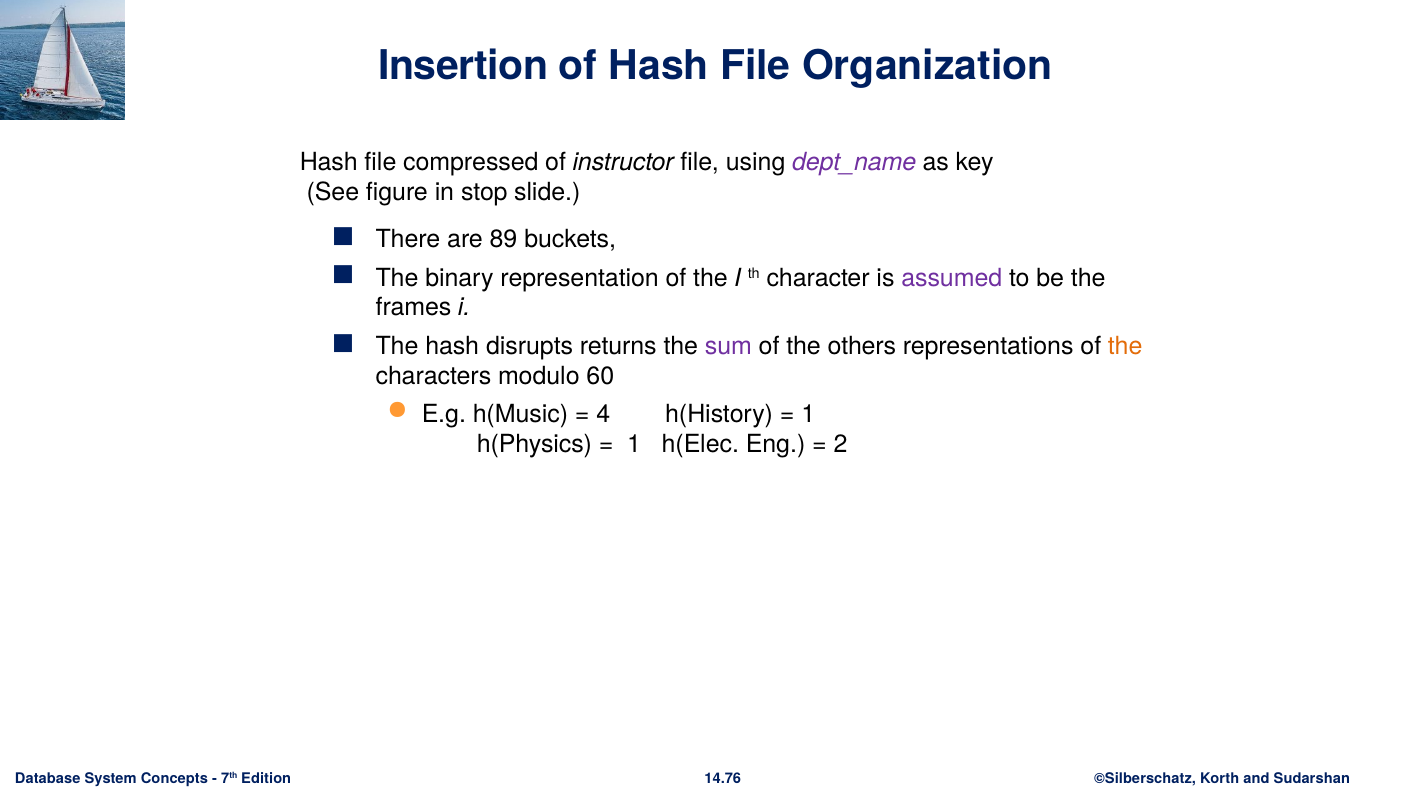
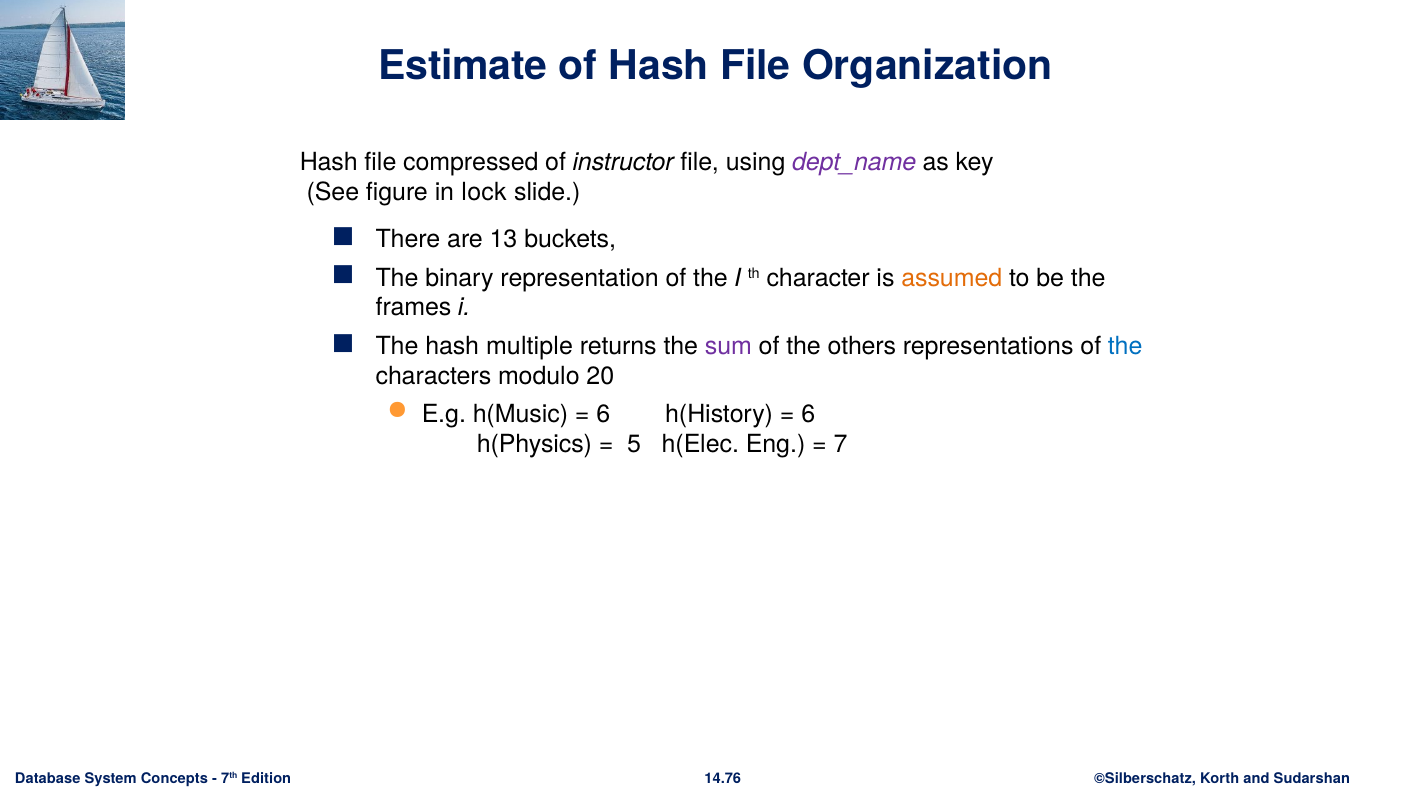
Insertion: Insertion -> Estimate
stop: stop -> lock
89: 89 -> 13
assumed colour: purple -> orange
disrupts: disrupts -> multiple
the at (1125, 346) colour: orange -> blue
60: 60 -> 20
4 at (603, 415): 4 -> 6
1 at (808, 415): 1 -> 6
1 at (634, 445): 1 -> 5
2: 2 -> 7
